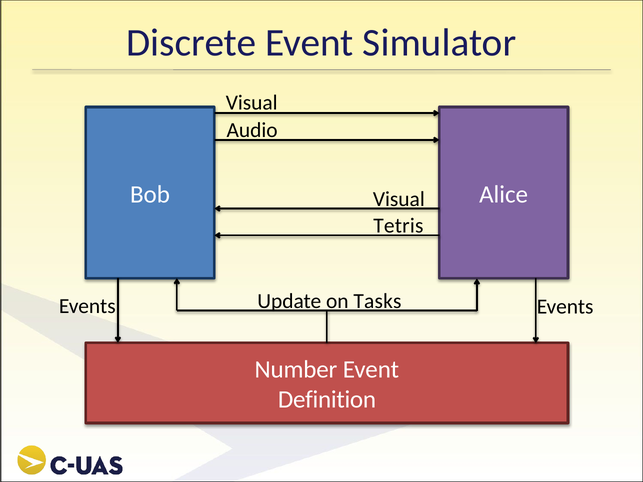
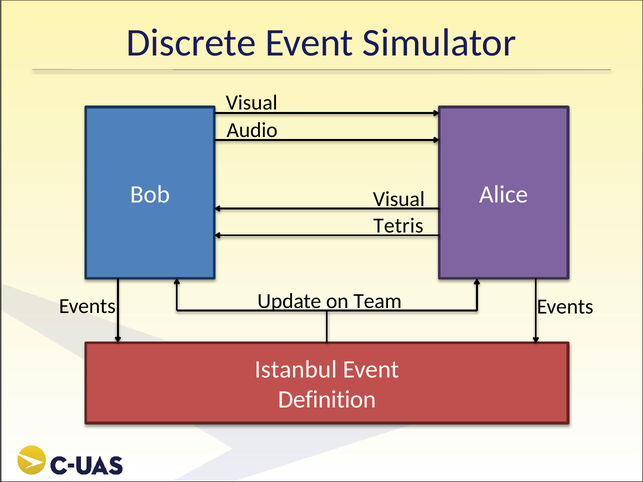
Tasks: Tasks -> Team
Number: Number -> Istanbul
